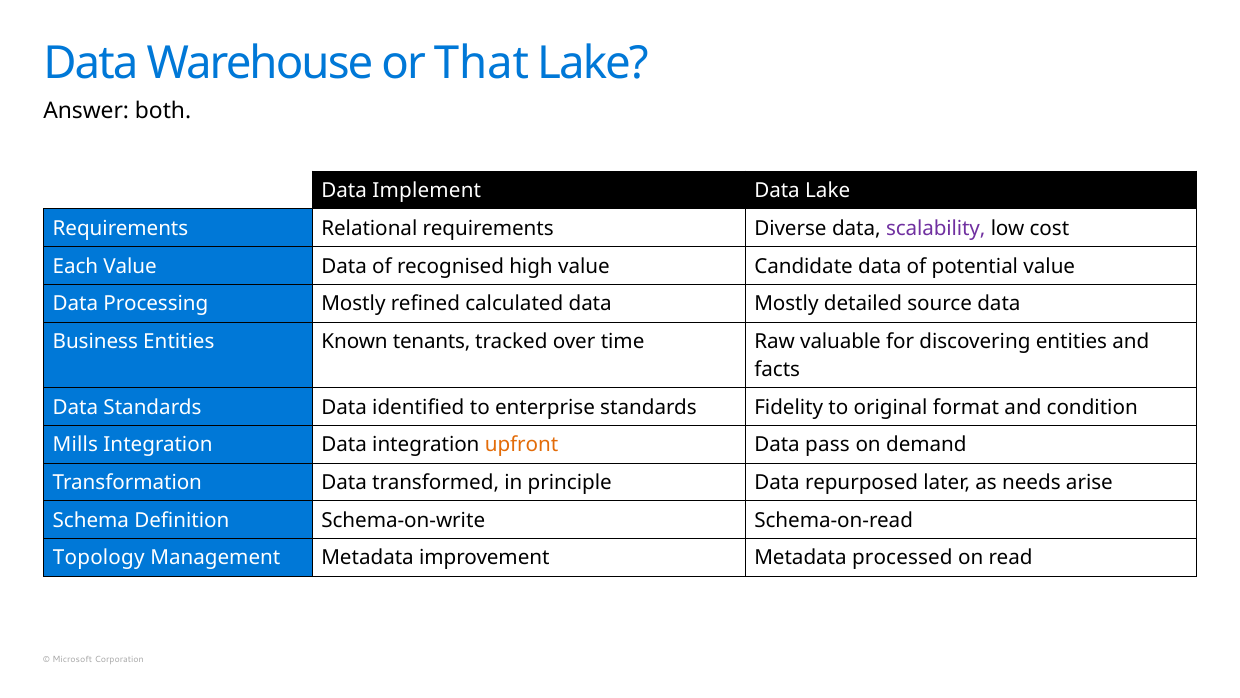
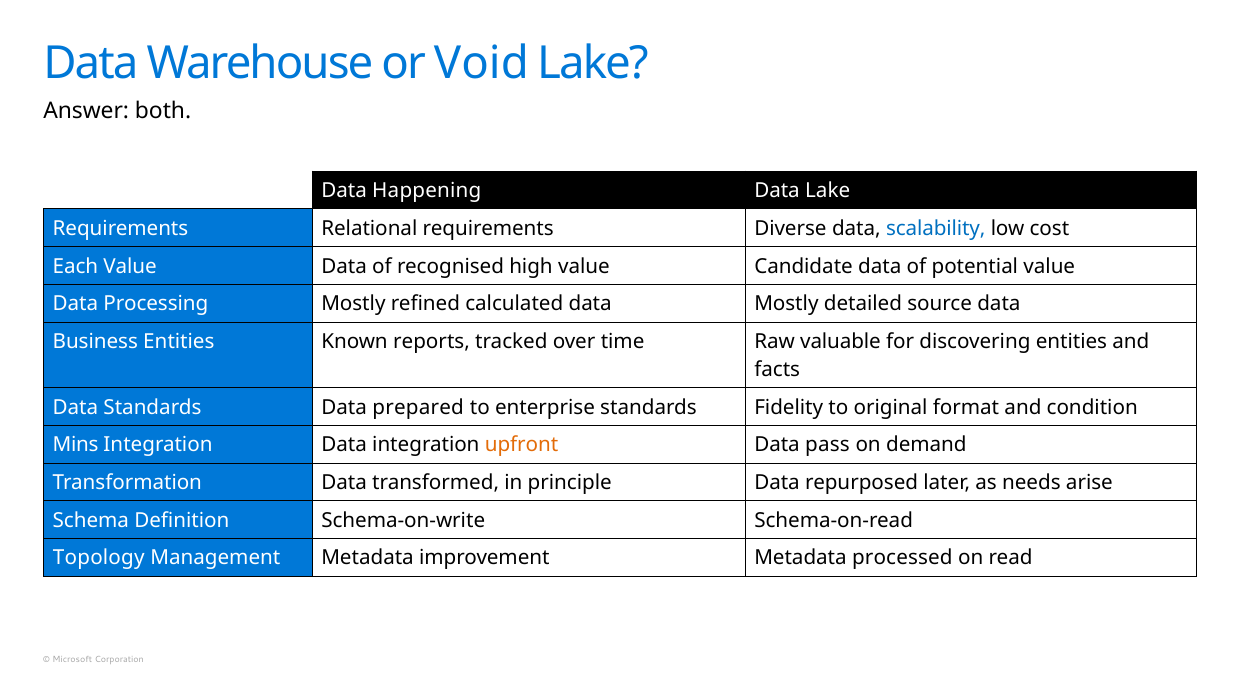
That: That -> Void
Implement: Implement -> Happening
scalability colour: purple -> blue
tenants: tenants -> reports
identified: identified -> prepared
Mills: Mills -> Mins
